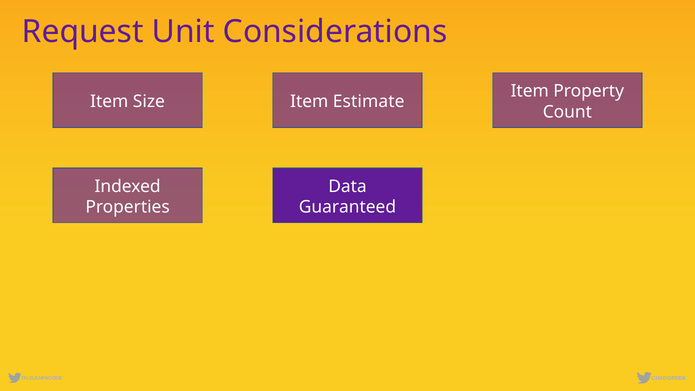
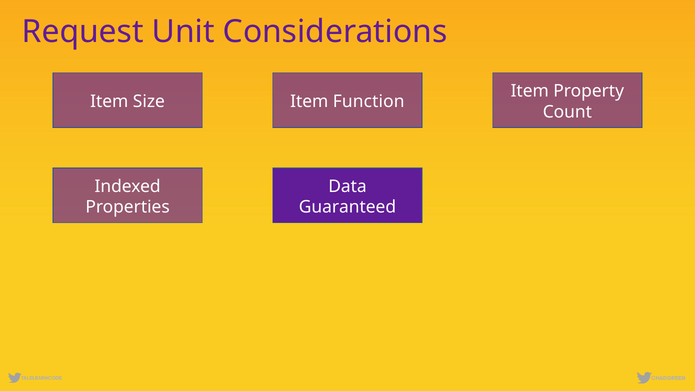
Estimate: Estimate -> Function
